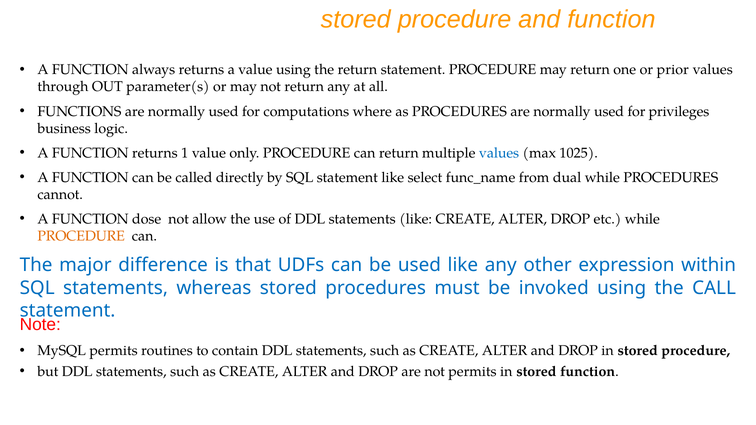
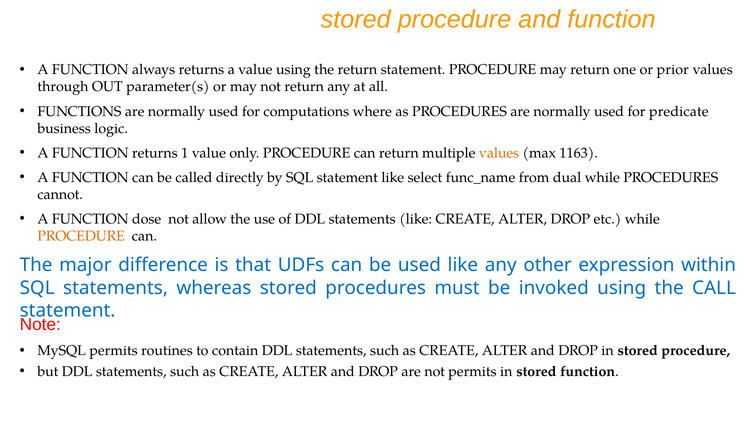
privileges: privileges -> predicate
values at (499, 153) colour: blue -> orange
1025: 1025 -> 1163
